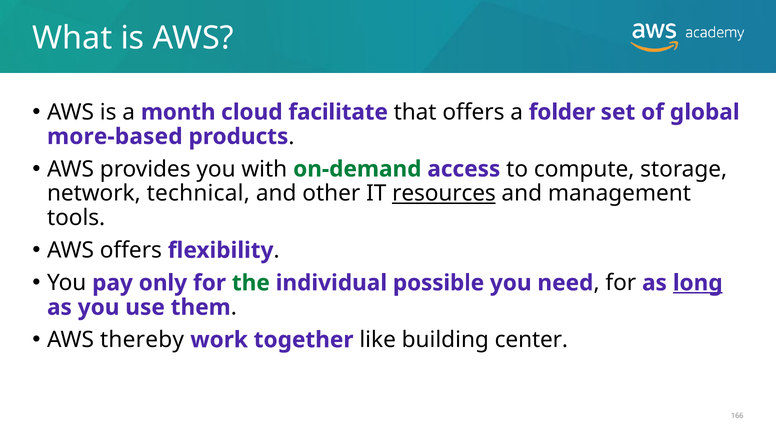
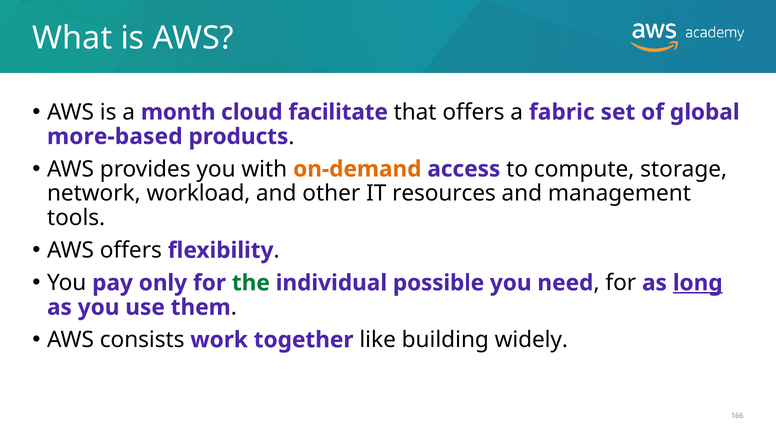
folder: folder -> fabric
on-demand colour: green -> orange
technical: technical -> workload
resources underline: present -> none
thereby: thereby -> consists
center: center -> widely
